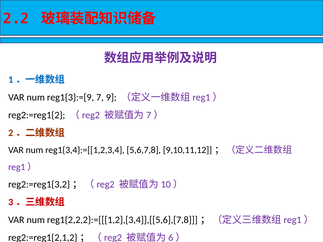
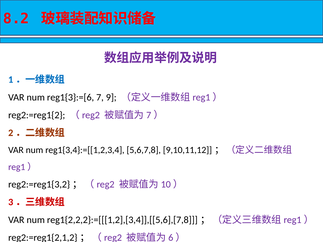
2.2: 2.2 -> 8.2
reg1{3}:=[9: reg1{3}:=[9 -> reg1{3}:=[6
